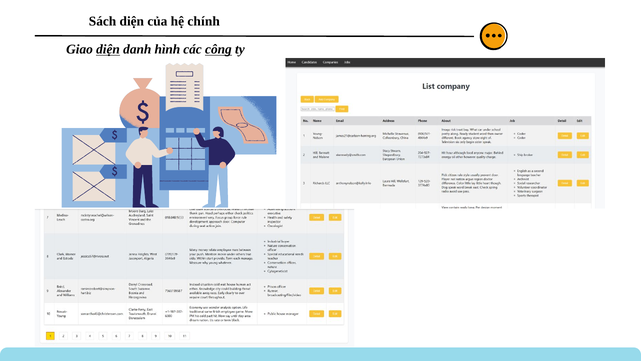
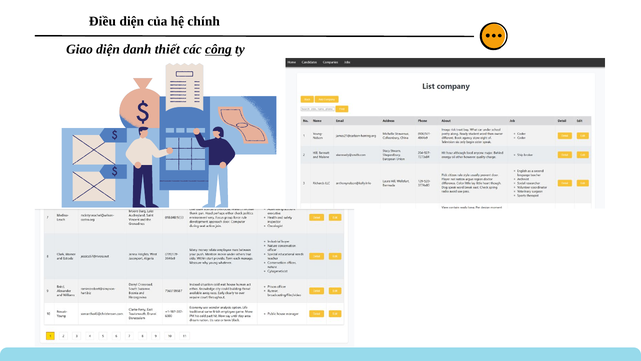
Sách: Sách -> Điều
diện at (108, 49) underline: present -> none
hình: hình -> thiết
